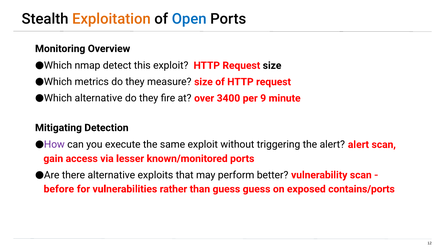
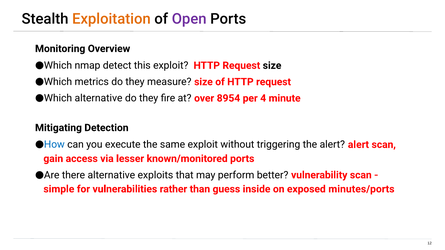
Open colour: blue -> purple
3400: 3400 -> 8954
9: 9 -> 4
How colour: purple -> blue
before: before -> simple
guess guess: guess -> inside
contains/ports: contains/ports -> minutes/ports
